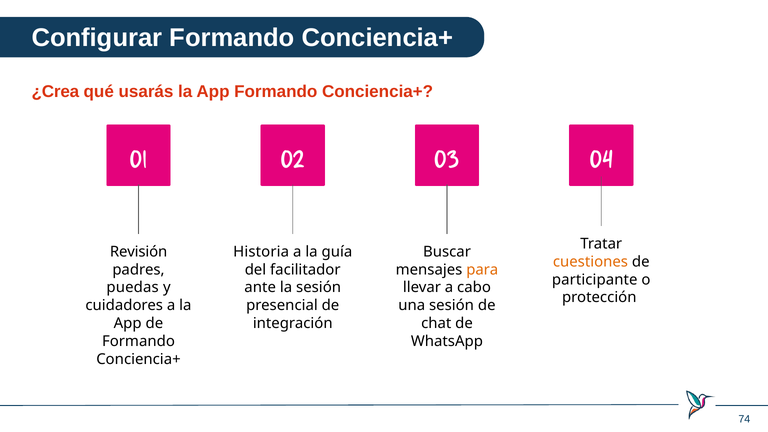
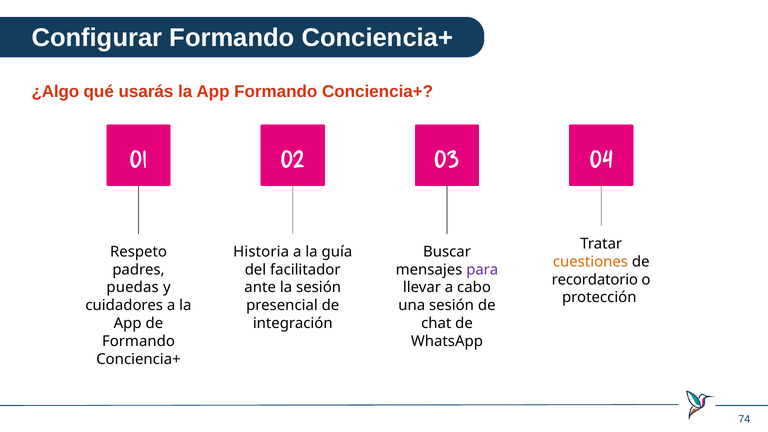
¿Crea: ¿Crea -> ¿Algo
Revisión: Revisión -> Respeto
para colour: orange -> purple
participante: participante -> recordatorio
